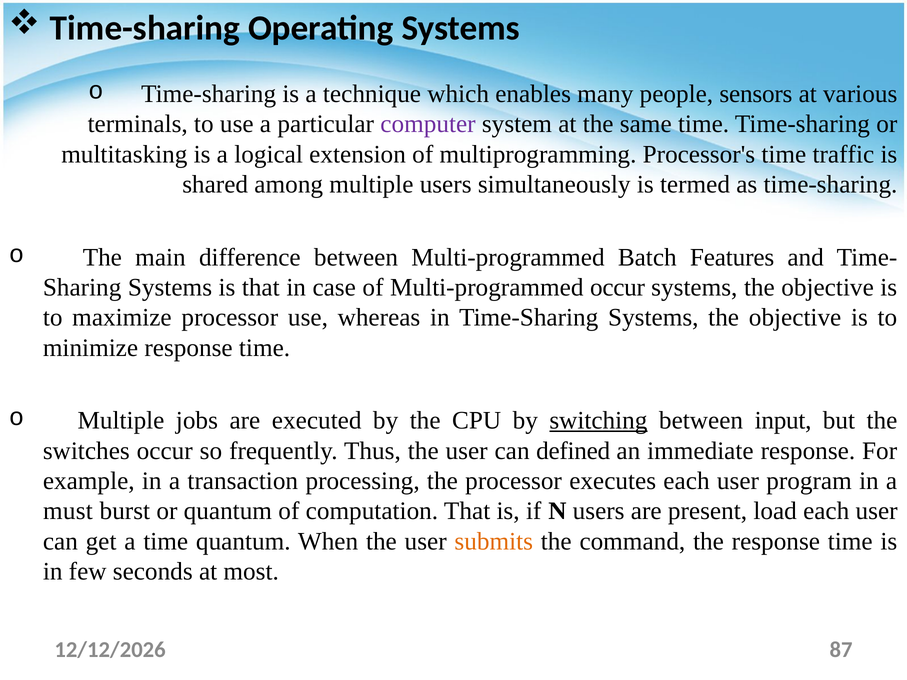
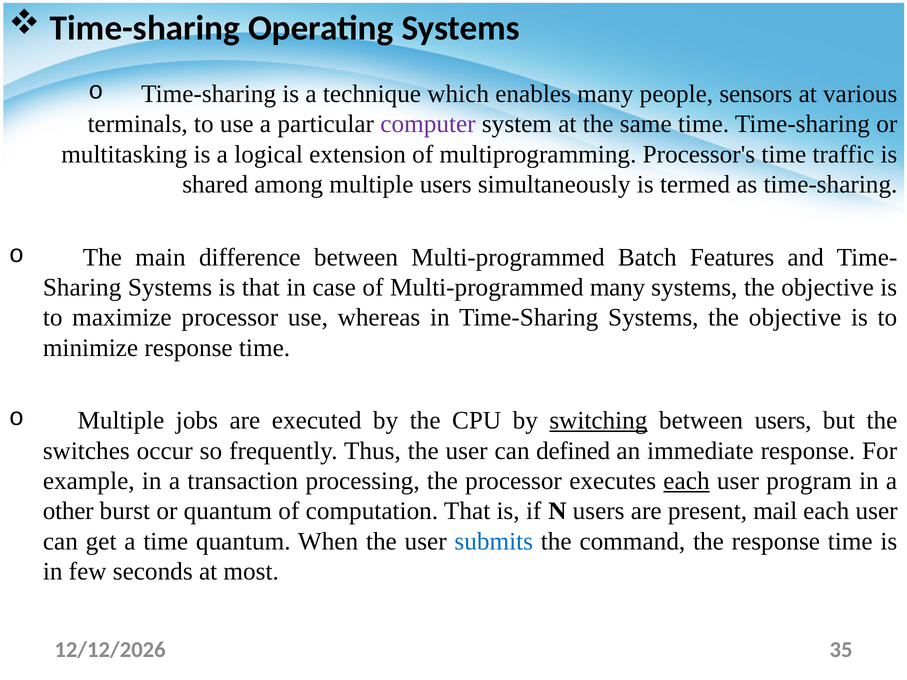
Multi-programmed occur: occur -> many
between input: input -> users
each at (686, 481) underline: none -> present
must: must -> other
load: load -> mail
submits colour: orange -> blue
87: 87 -> 35
